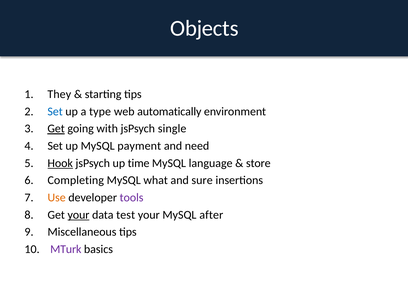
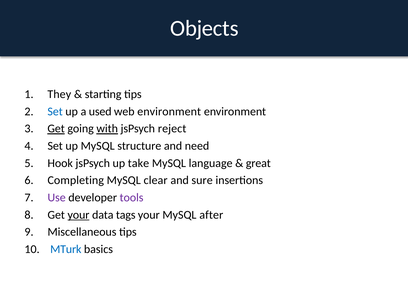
type: type -> used
web automatically: automatically -> environment
with underline: none -> present
single: single -> reject
payment: payment -> structure
Hook underline: present -> none
time: time -> take
store: store -> great
what: what -> clear
Use colour: orange -> purple
test: test -> tags
MTurk colour: purple -> blue
